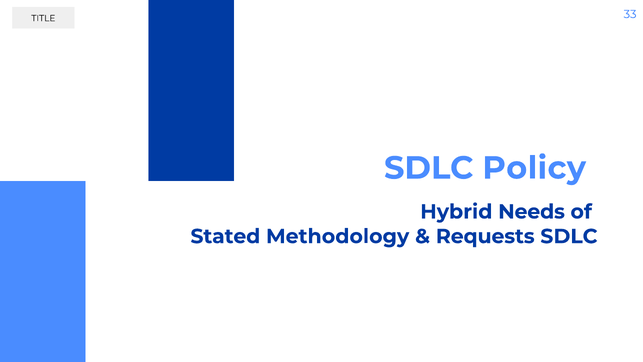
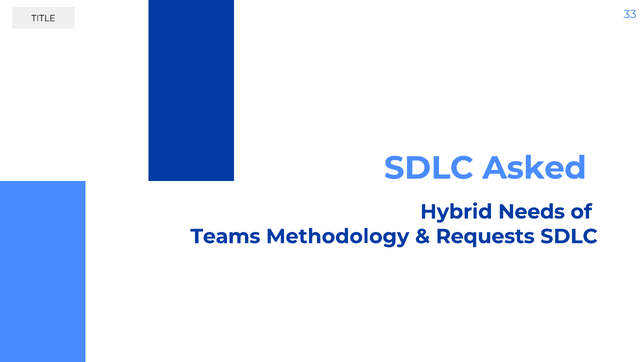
Policy: Policy -> Asked
Stated: Stated -> Teams
